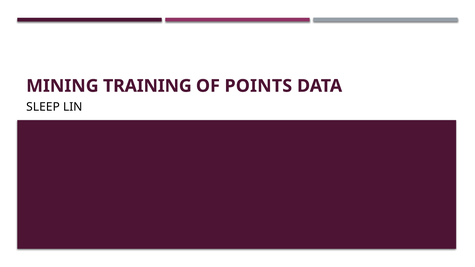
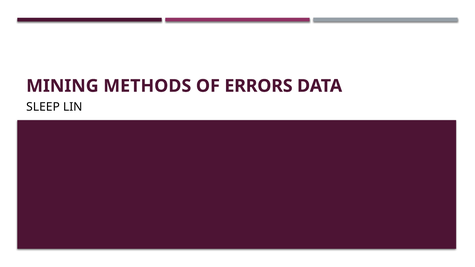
TRAINING: TRAINING -> METHODS
POINTS: POINTS -> ERRORS
